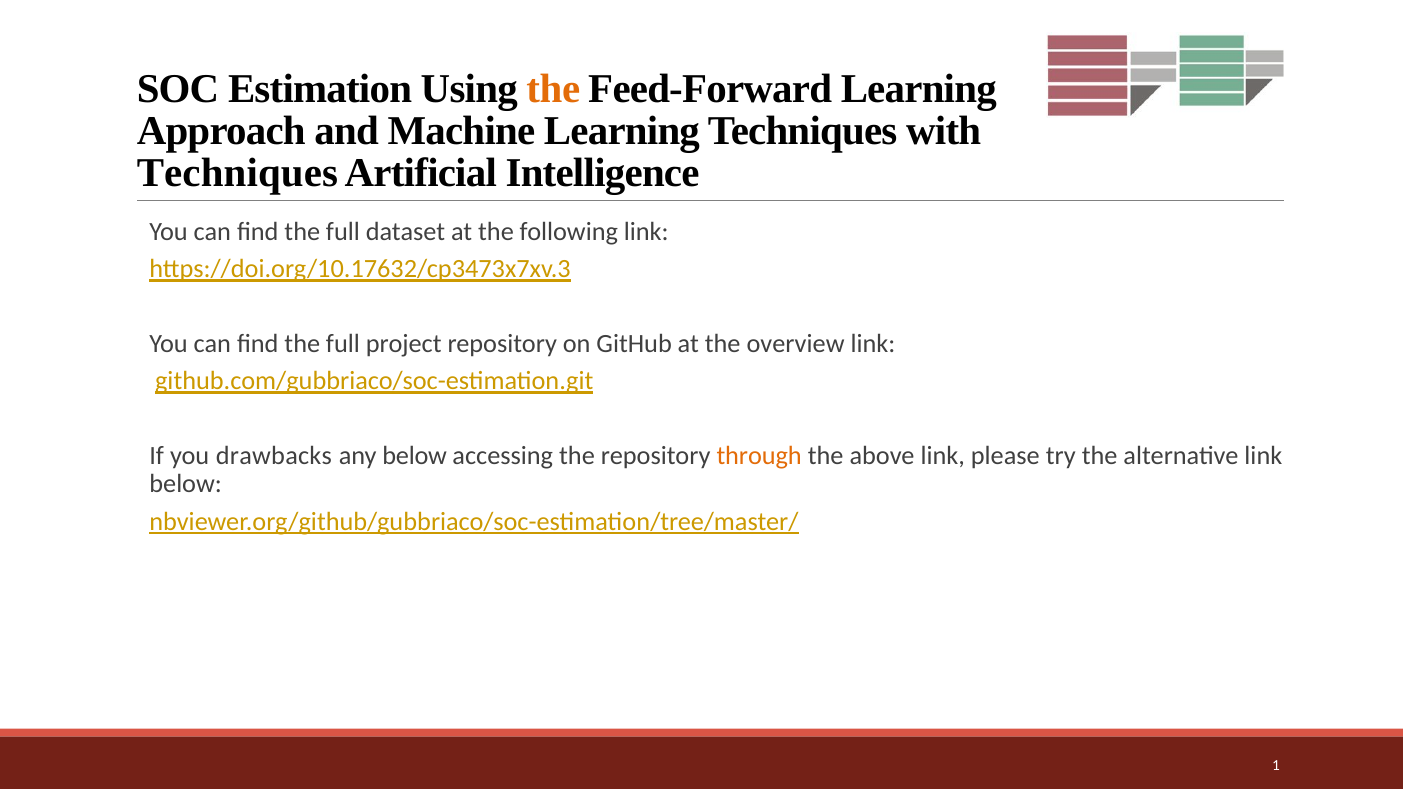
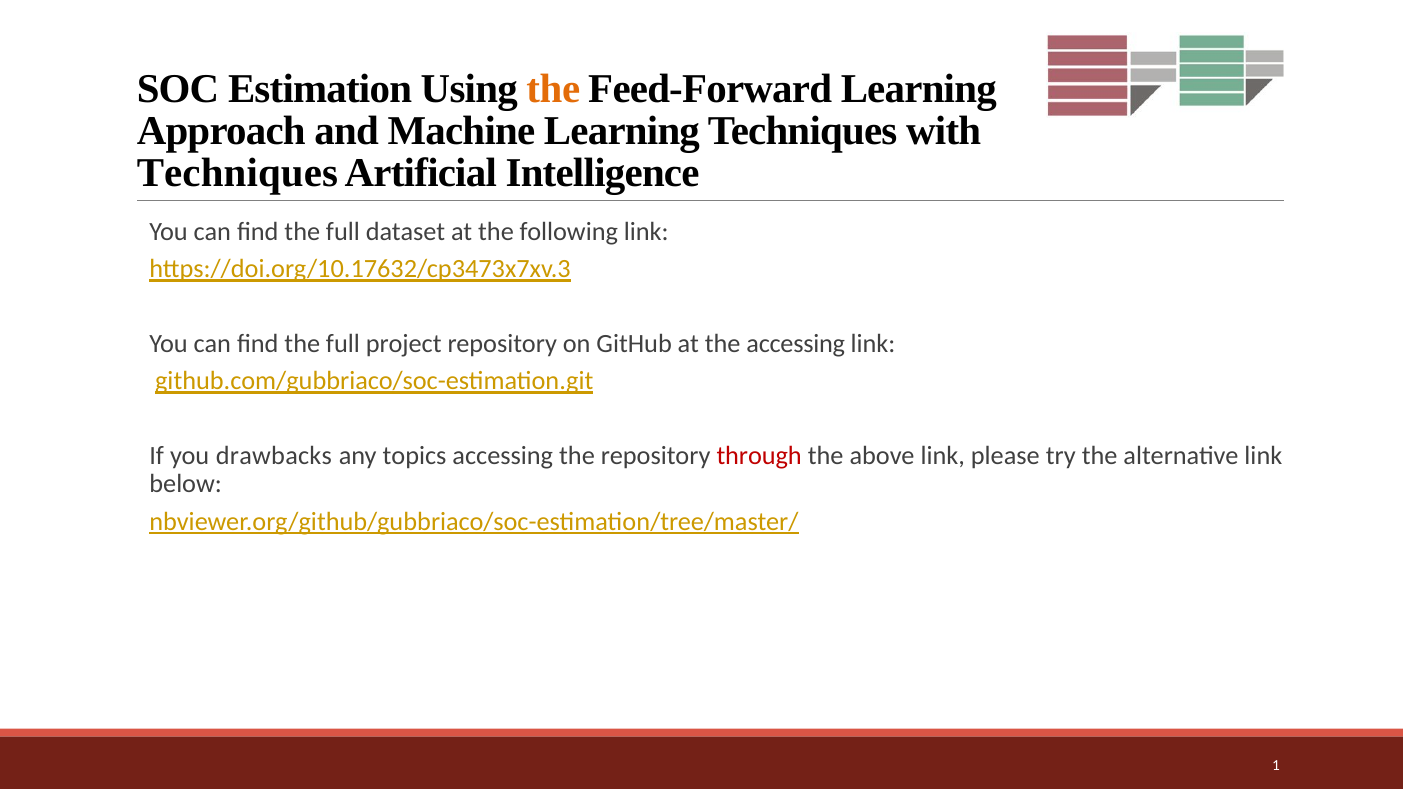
the overview: overview -> accessing
any below: below -> topics
through colour: orange -> red
